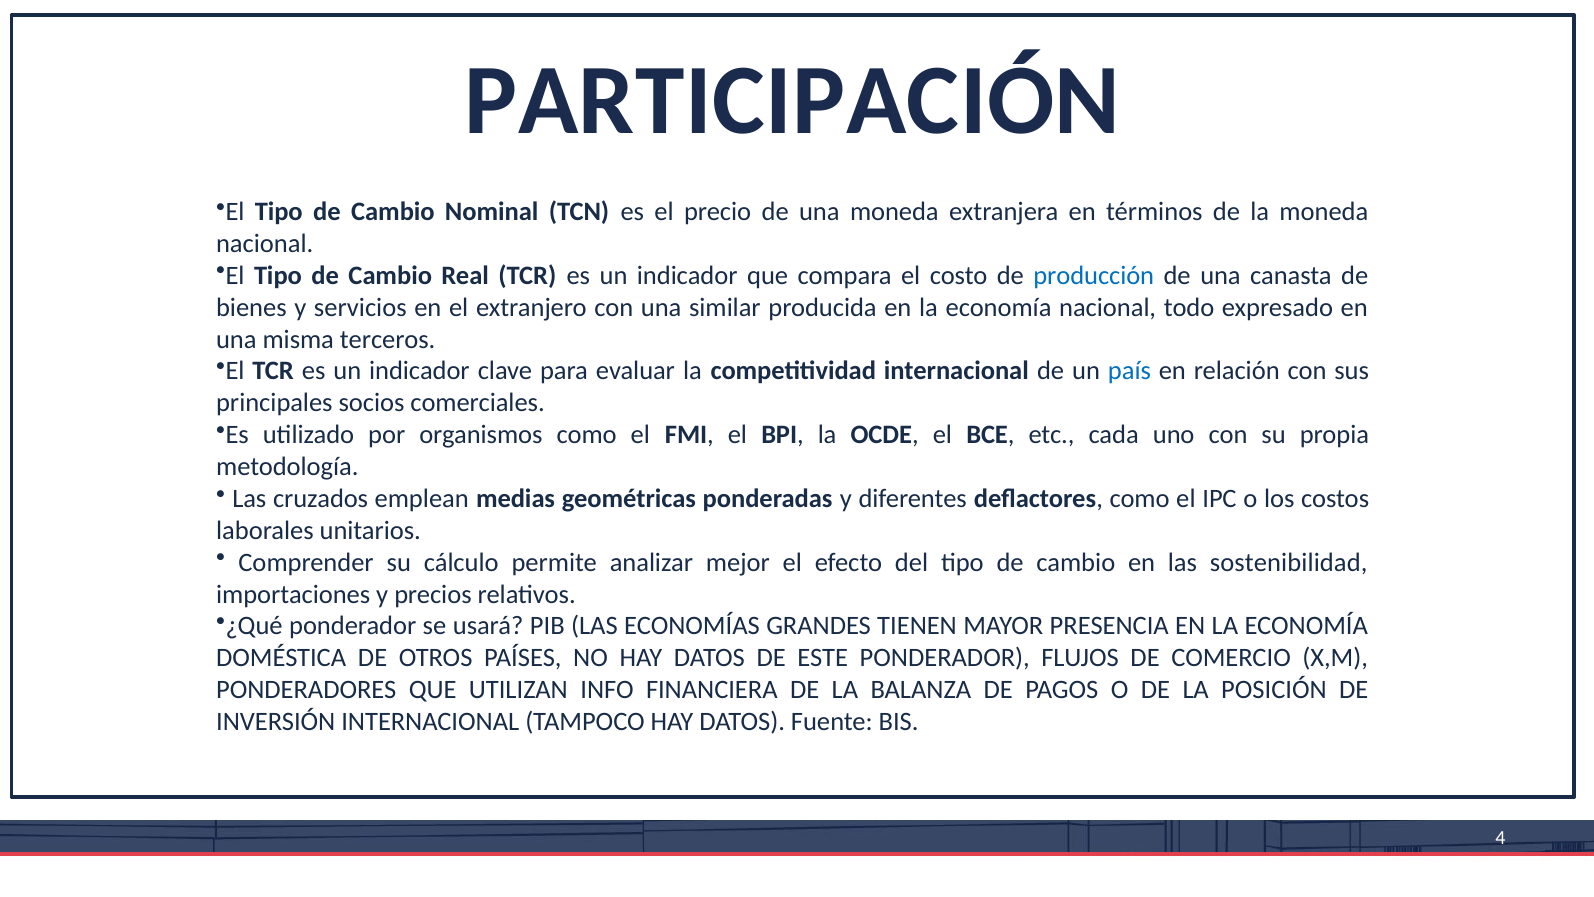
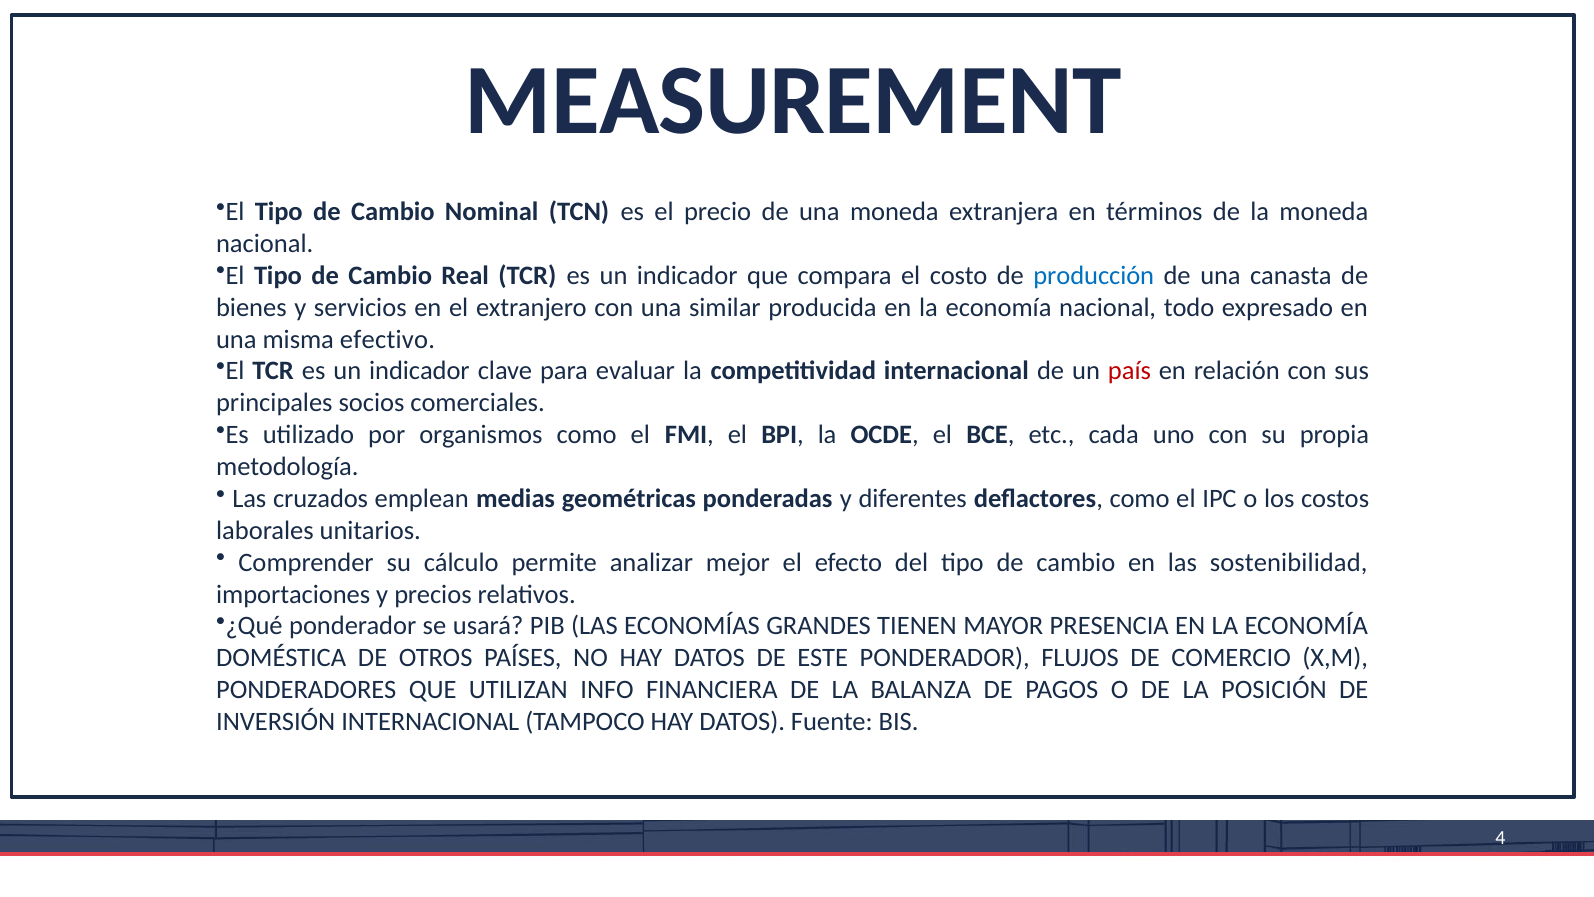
PARTICIPACIÓN: PARTICIPACIÓN -> MEASUREMENT
terceros: terceros -> efectivo
país colour: blue -> red
